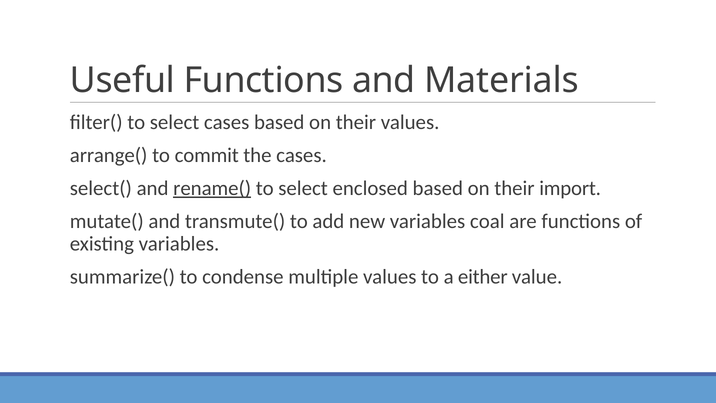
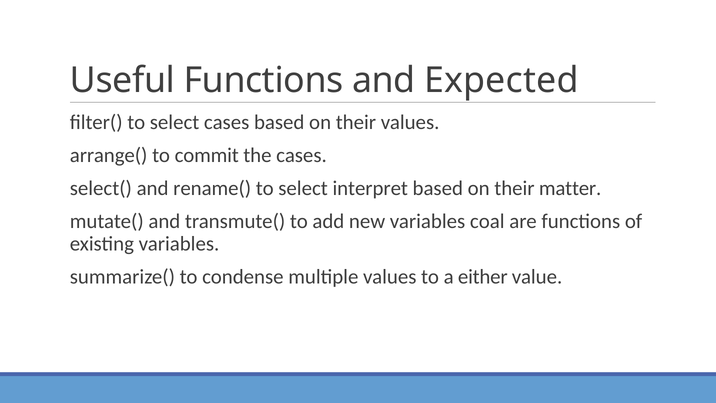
Materials: Materials -> Expected
rename( underline: present -> none
enclosed: enclosed -> interpret
import: import -> matter
